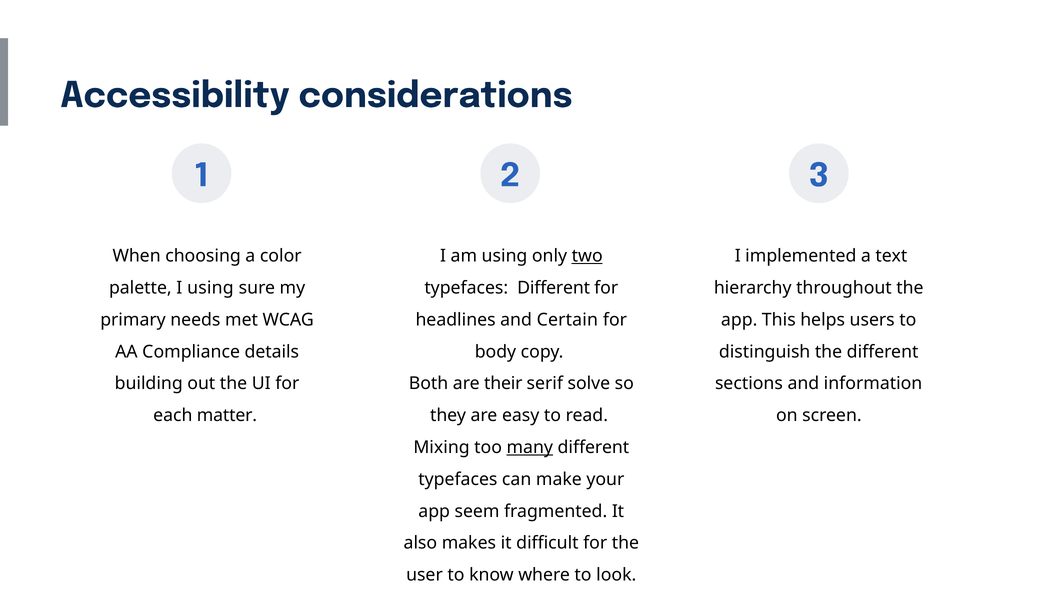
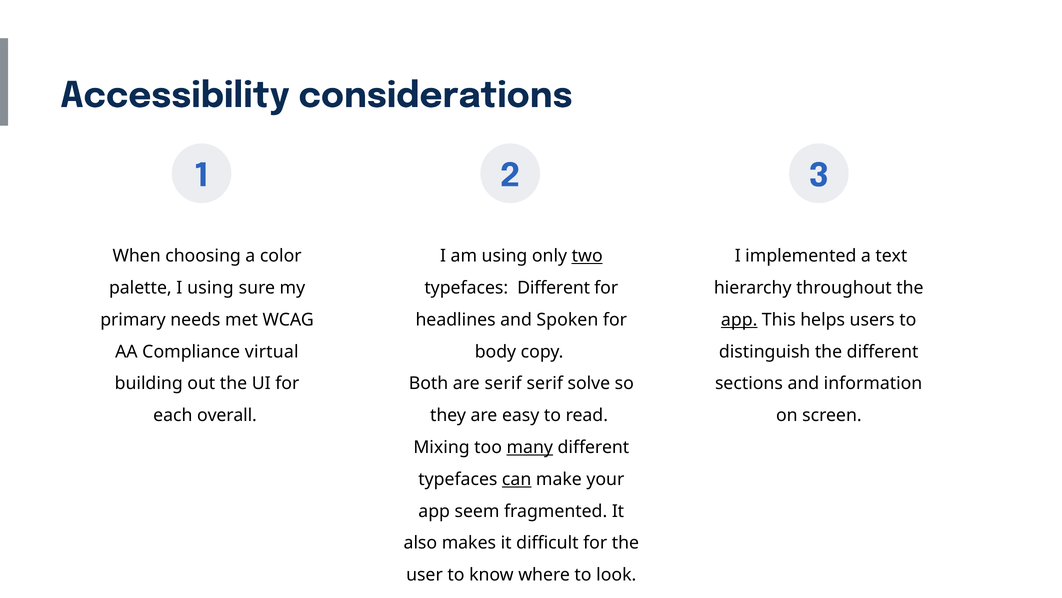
Certain: Certain -> Spoken
app at (739, 319) underline: none -> present
details: details -> virtual
are their: their -> serif
matter: matter -> overall
can underline: none -> present
